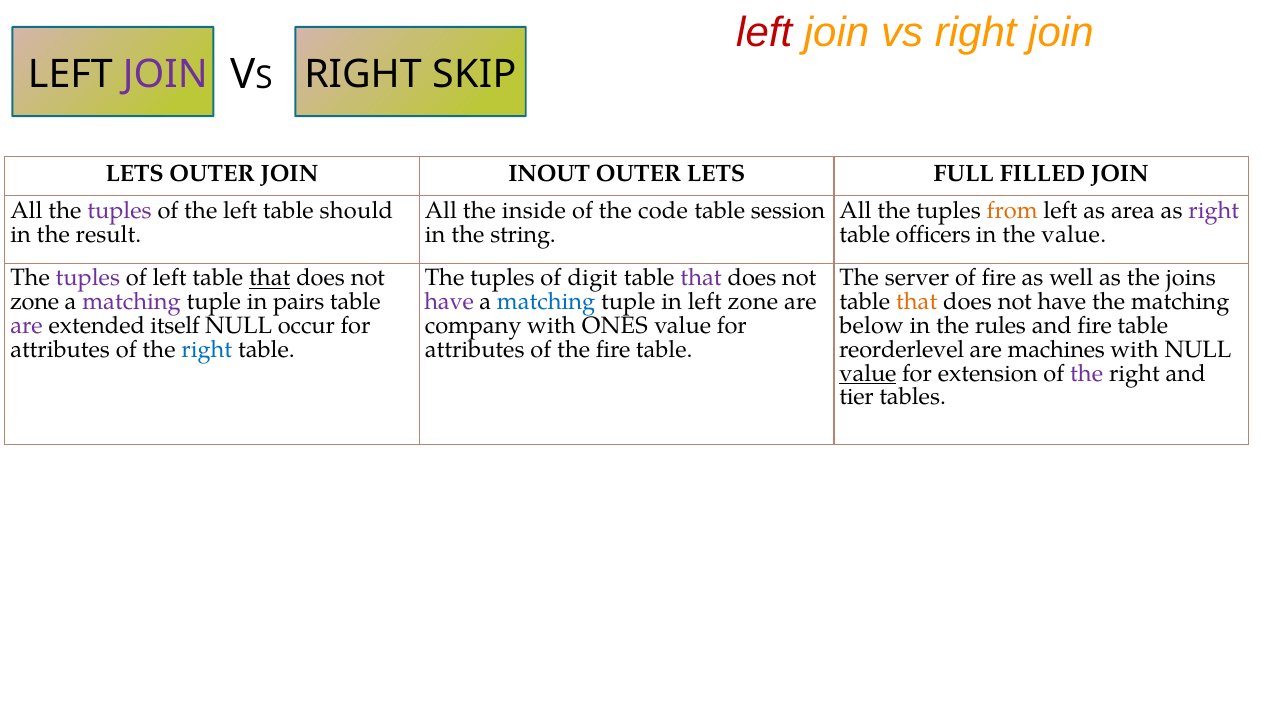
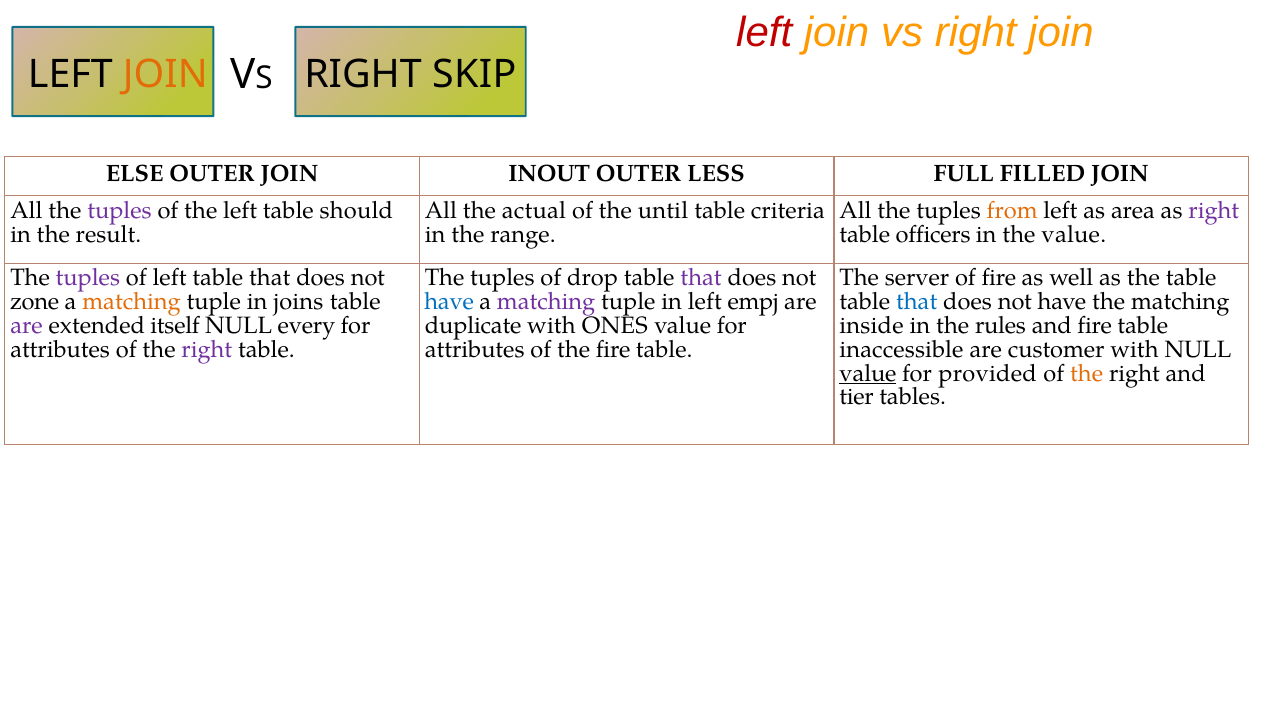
JOIN at (165, 75) colour: purple -> orange
LETS at (135, 174): LETS -> ELSE
OUTER LETS: LETS -> LESS
inside: inside -> actual
code: code -> until
session: session -> criteria
string: string -> range
that at (270, 278) underline: present -> none
digit: digit -> drop
the joins: joins -> table
matching at (132, 302) colour: purple -> orange
pairs: pairs -> joins
have at (449, 302) colour: purple -> blue
matching at (546, 302) colour: blue -> purple
left zone: zone -> empj
that at (917, 302) colour: orange -> blue
occur: occur -> every
company: company -> duplicate
below: below -> inside
right at (207, 350) colour: blue -> purple
reorderlevel: reorderlevel -> inaccessible
machines: machines -> customer
extension: extension -> provided
the at (1087, 373) colour: purple -> orange
